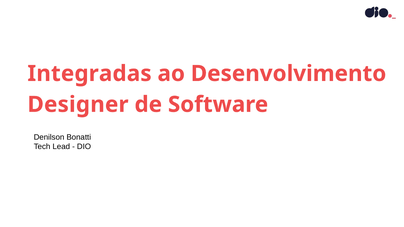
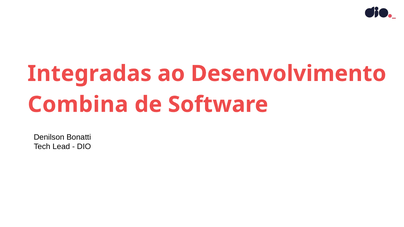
Designer: Designer -> Combina
